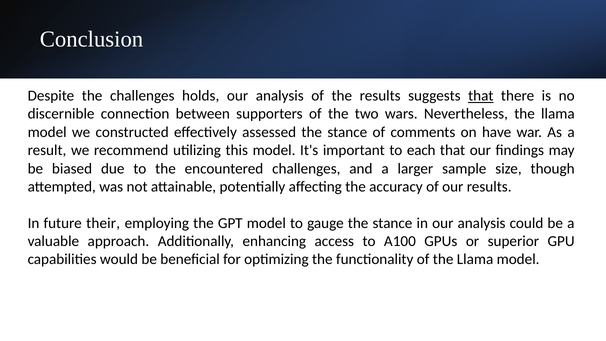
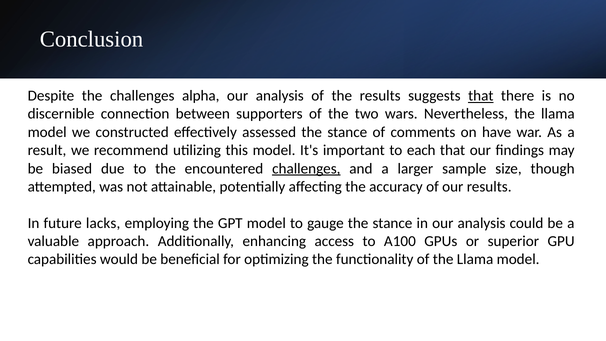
challenges holds: holds -> alpha
challenges at (306, 168) underline: none -> present
their: their -> lacks
